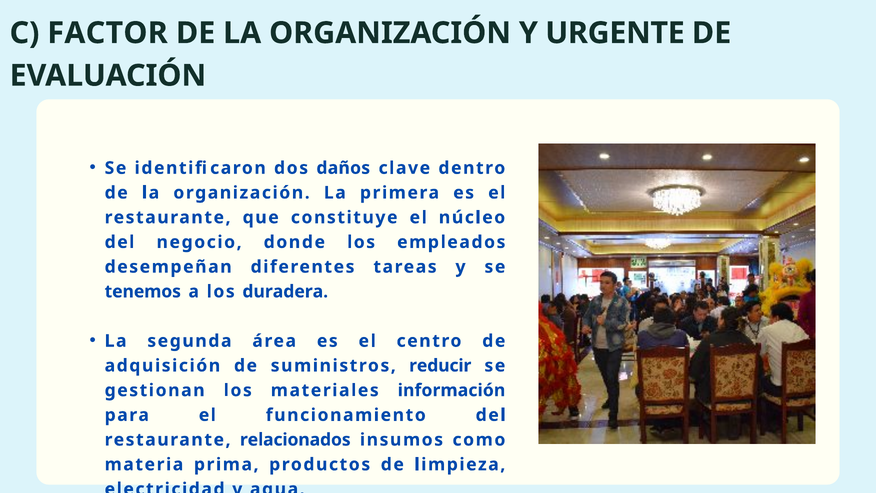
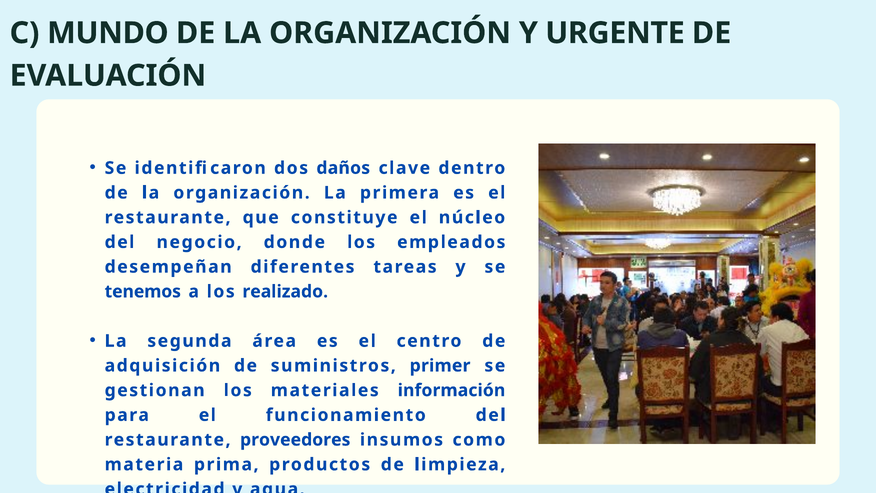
FACTOR: FACTOR -> MUNDO
duradera: duradera -> realizado
reducir: reducir -> primer
relacionados: relacionados -> proveedores
